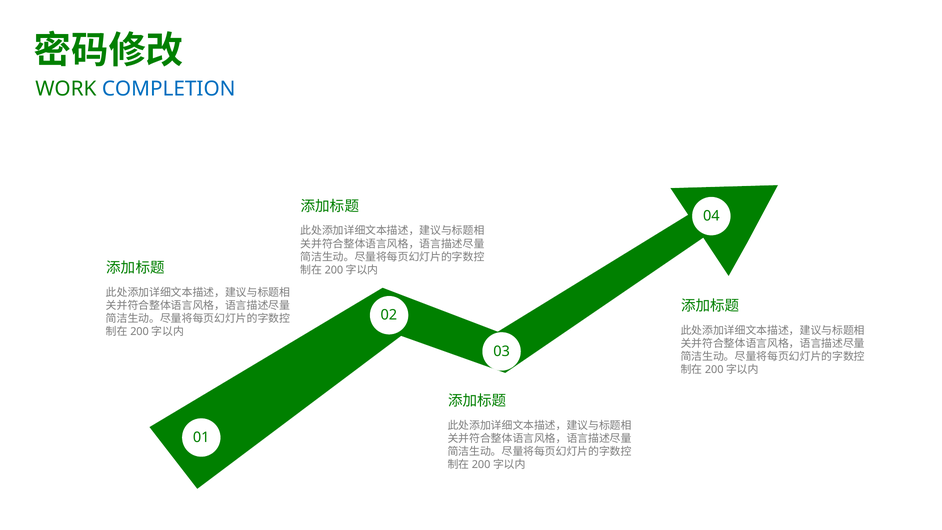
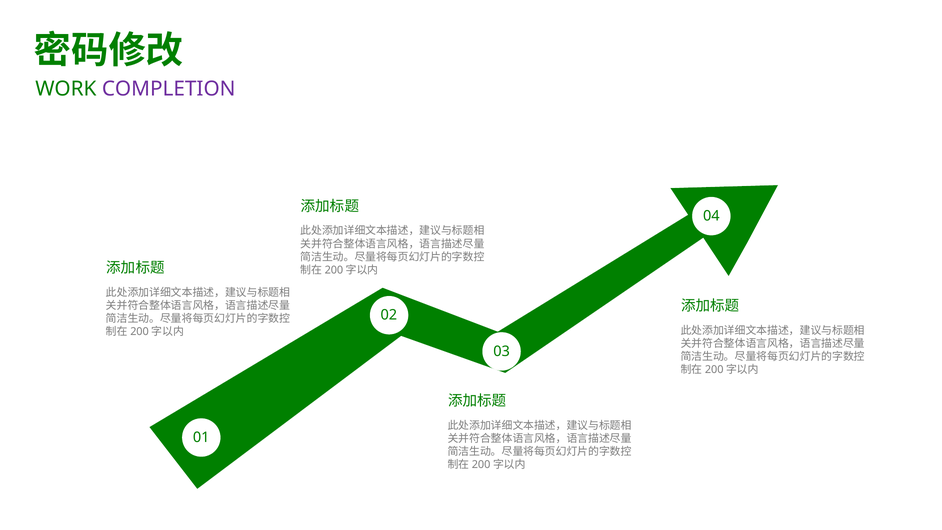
COMPLETION colour: blue -> purple
